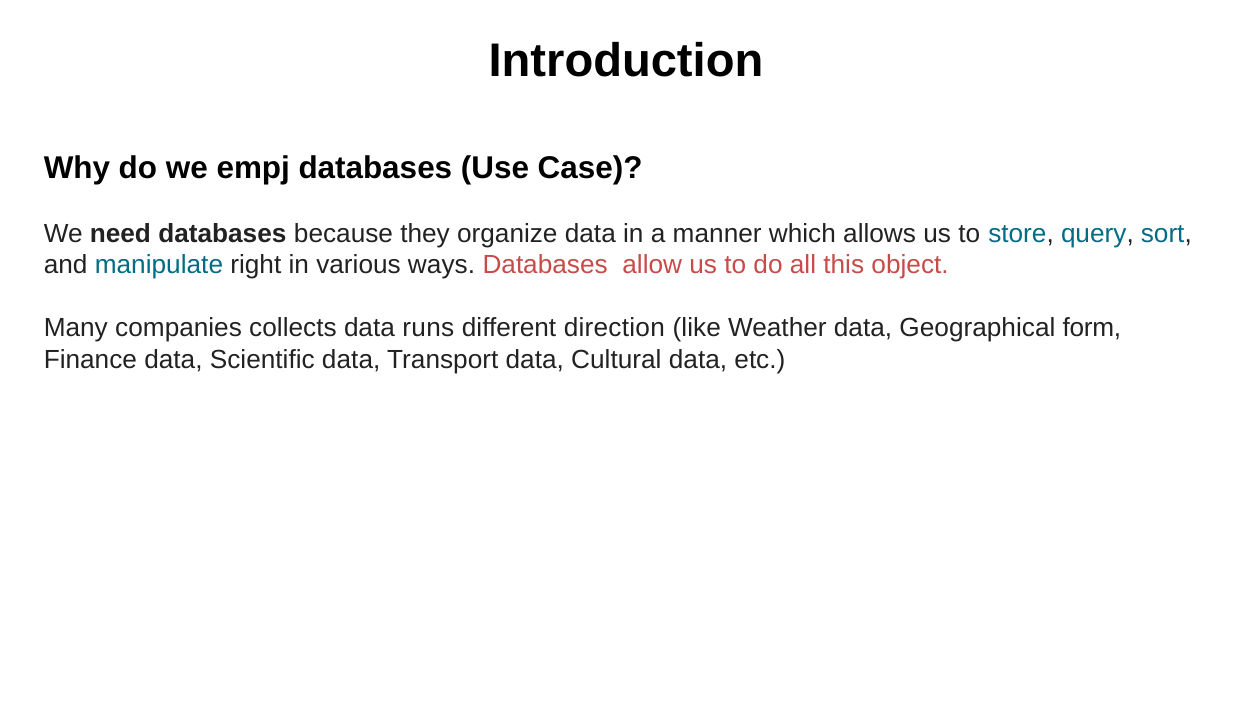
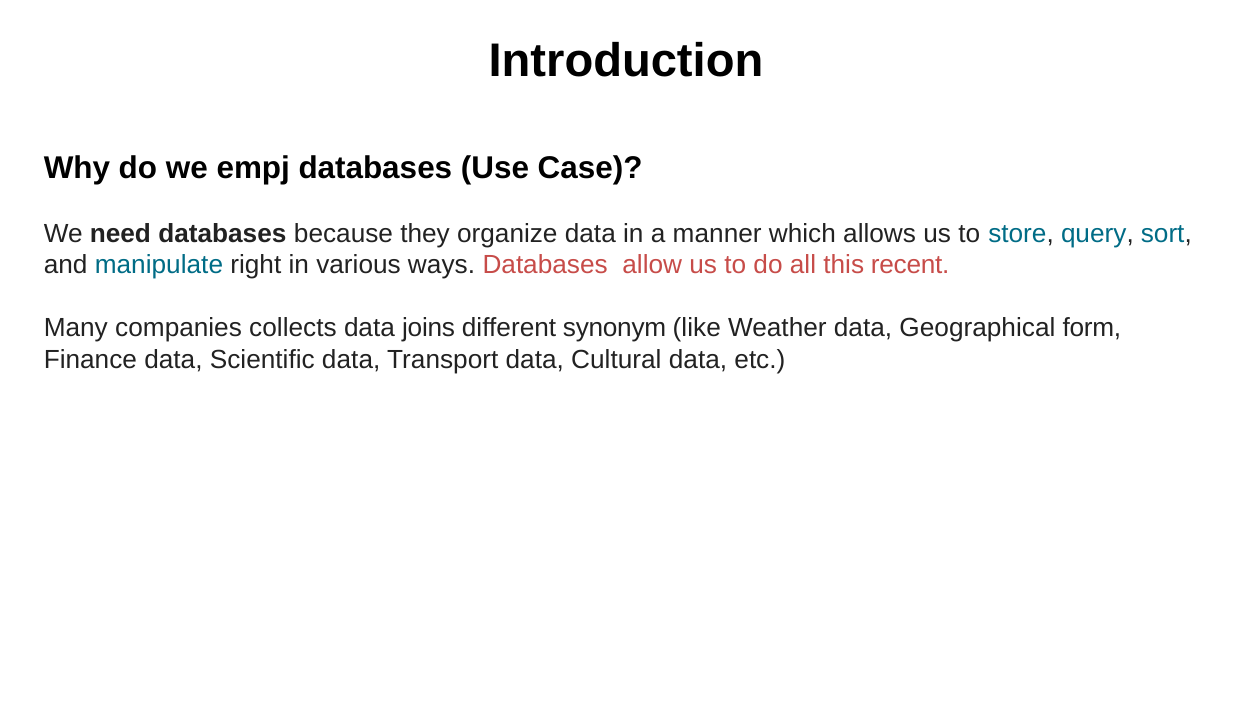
object: object -> recent
runs: runs -> joins
direction: direction -> synonym
